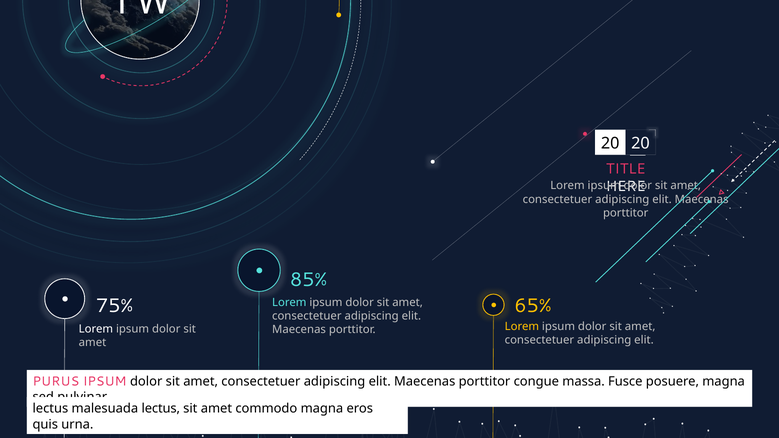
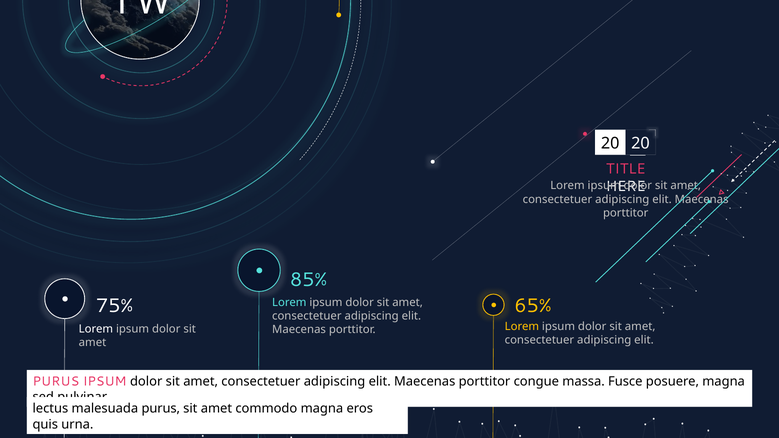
malesuada lectus: lectus -> purus
